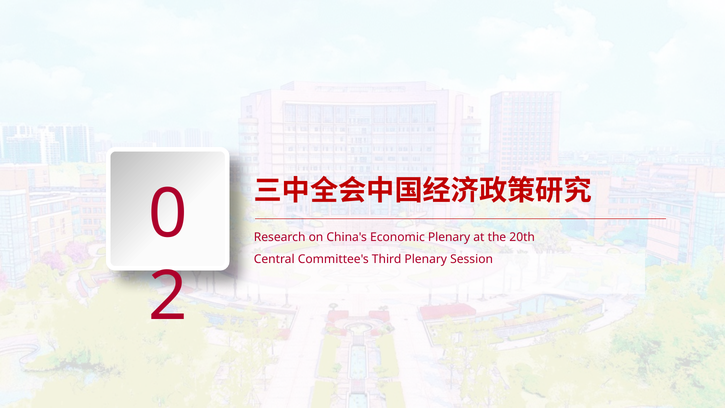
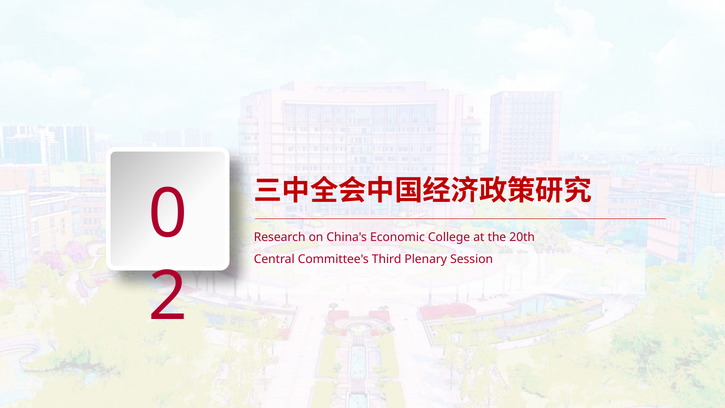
Economic Plenary: Plenary -> College
